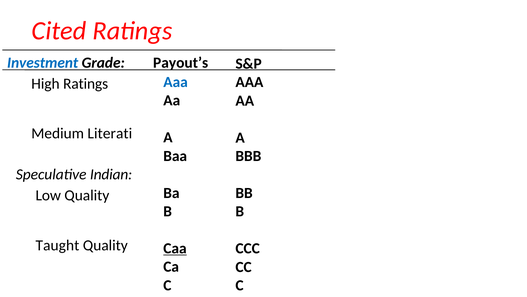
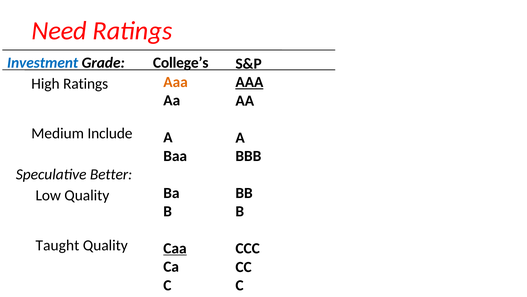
Cited: Cited -> Need
Payout’s: Payout’s -> College’s
Aaa at (176, 82) colour: blue -> orange
AAA at (249, 82) underline: none -> present
Literati: Literati -> Include
Indian: Indian -> Better
